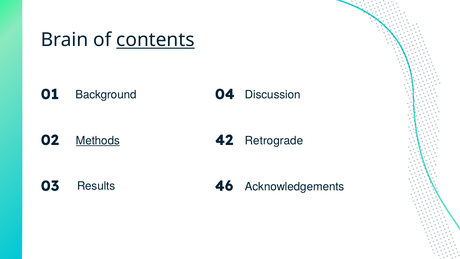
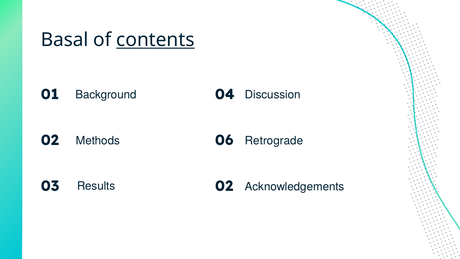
Brain: Brain -> Basal
Methods underline: present -> none
42: 42 -> 06
03 46: 46 -> 02
